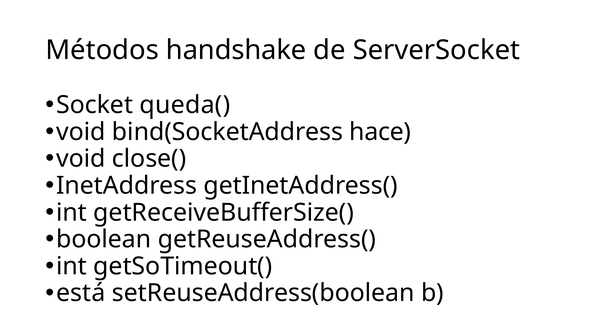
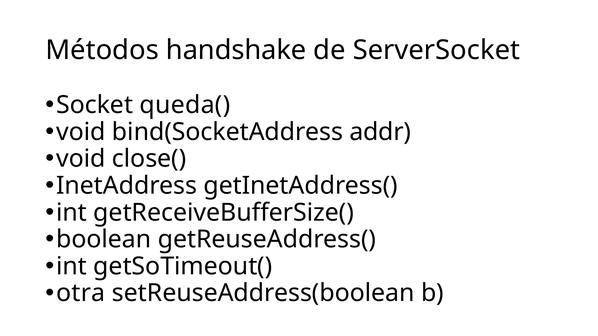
hace: hace -> addr
está: está -> otra
